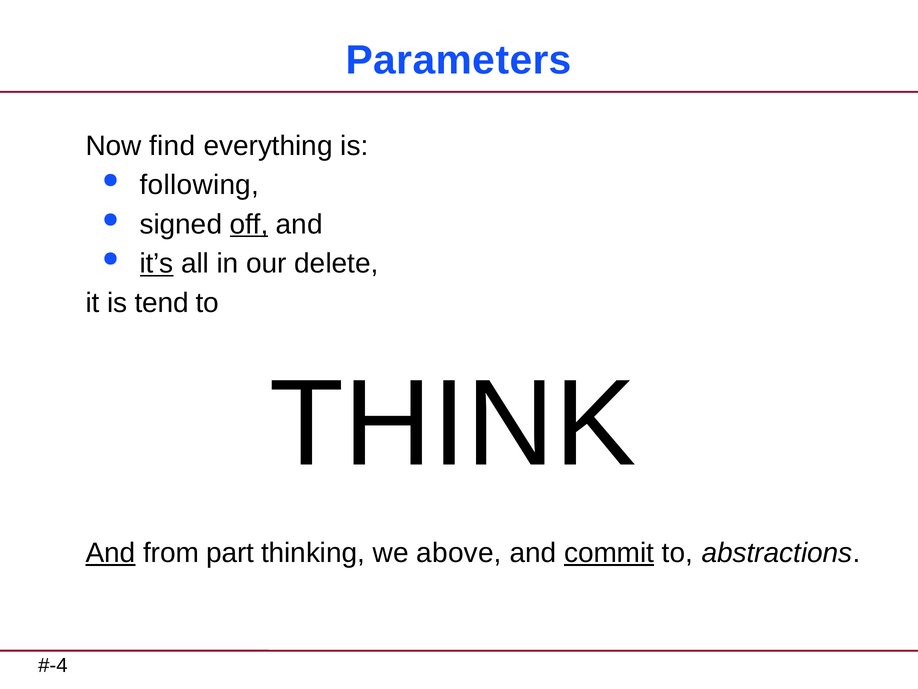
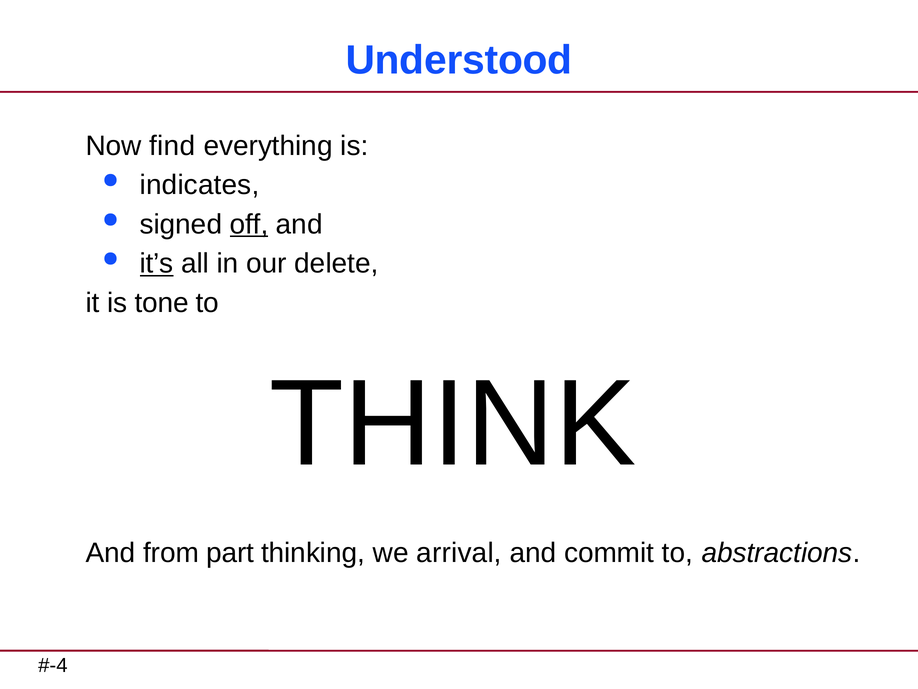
Parameters: Parameters -> Understood
following: following -> indicates
tend: tend -> tone
And at (110, 552) underline: present -> none
above: above -> arrival
commit underline: present -> none
